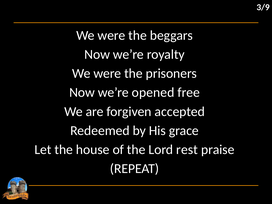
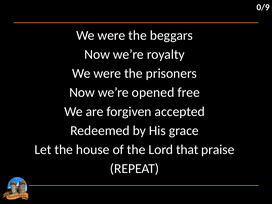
3/9: 3/9 -> 0/9
rest: rest -> that
